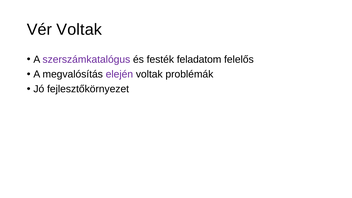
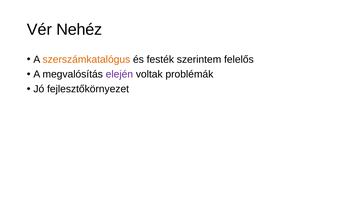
Vér Voltak: Voltak -> Nehéz
szerszámkatalógus colour: purple -> orange
feladatom: feladatom -> szerintem
